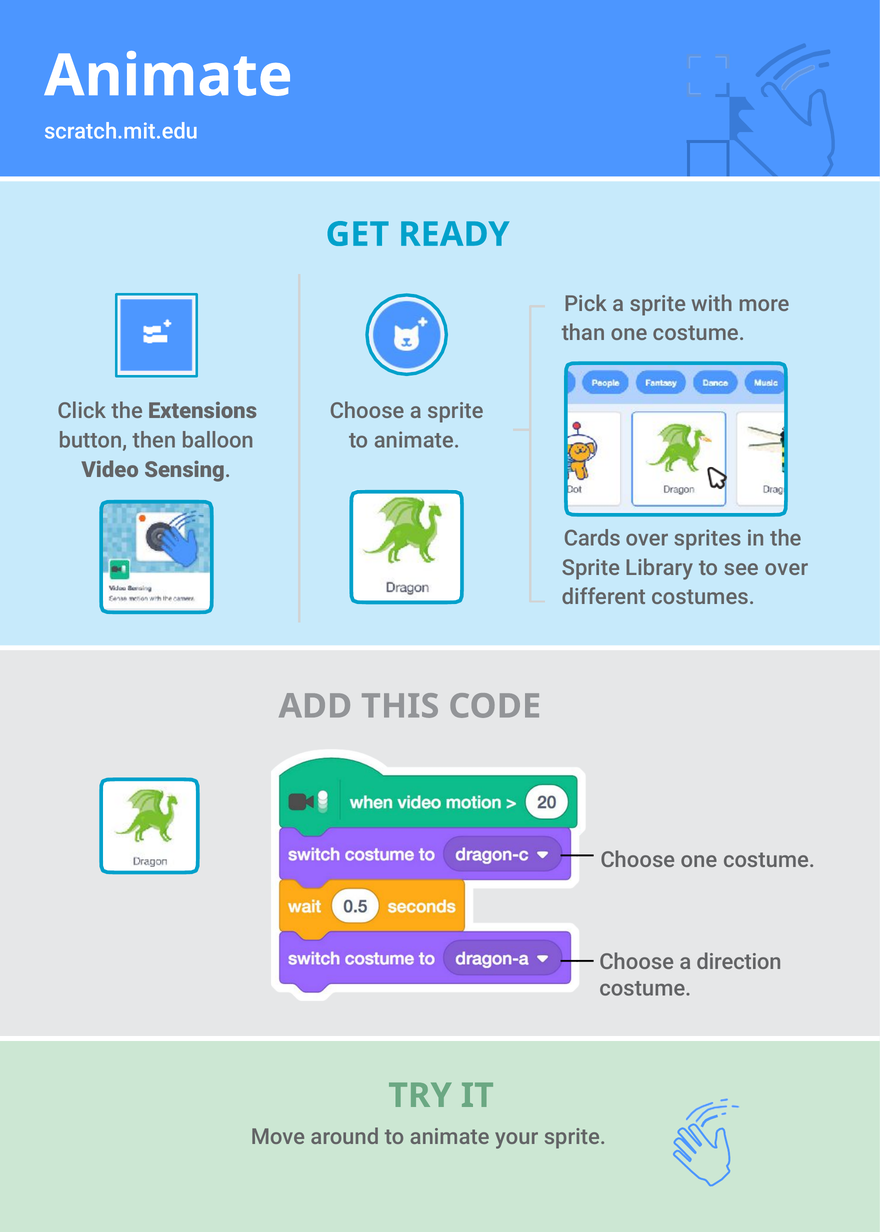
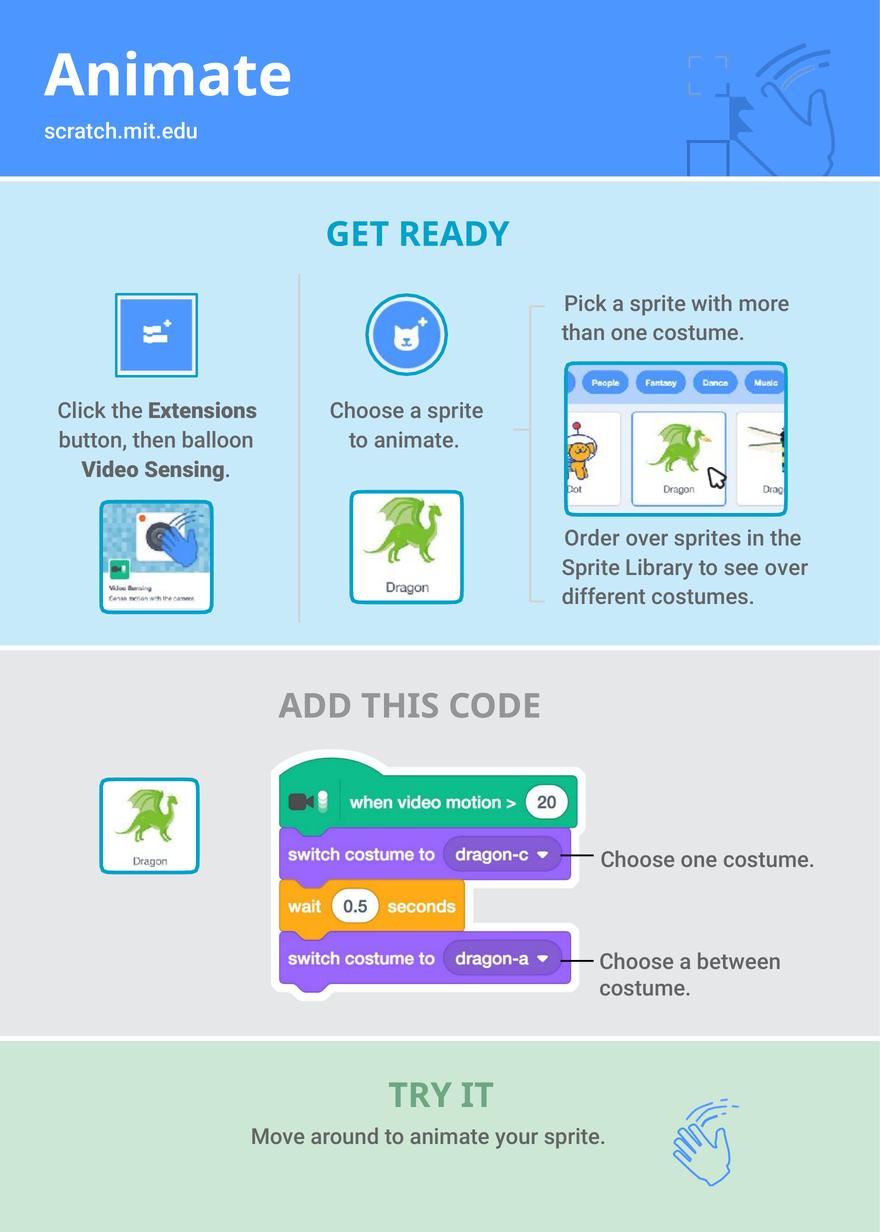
Cards: Cards -> Order
direction: direction -> between
